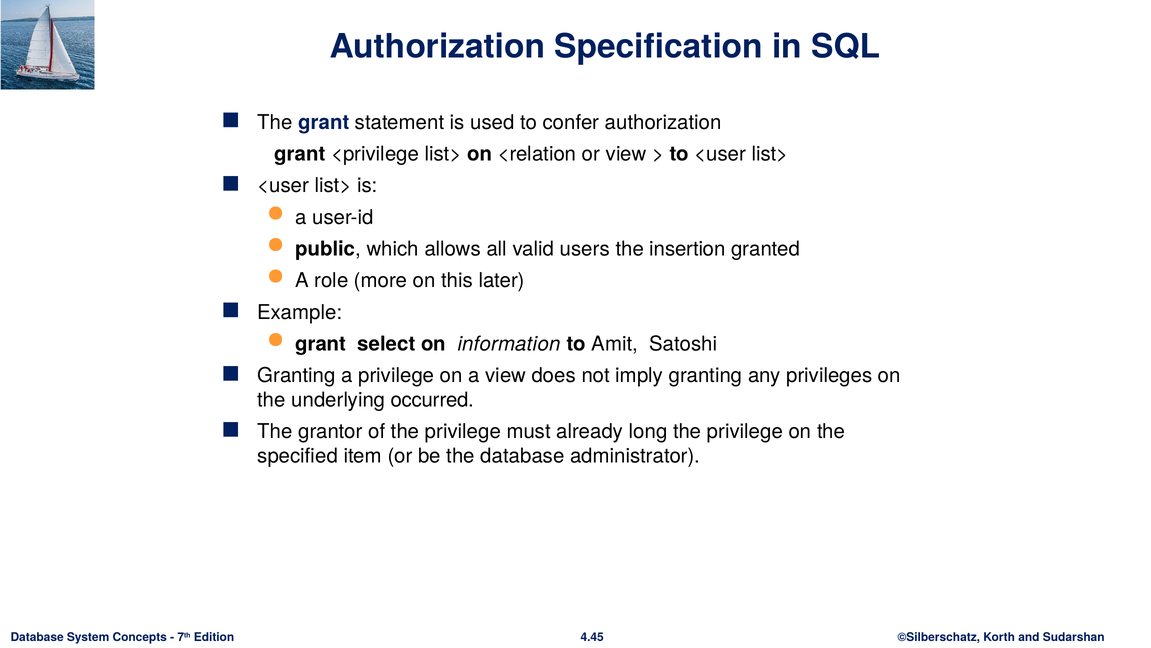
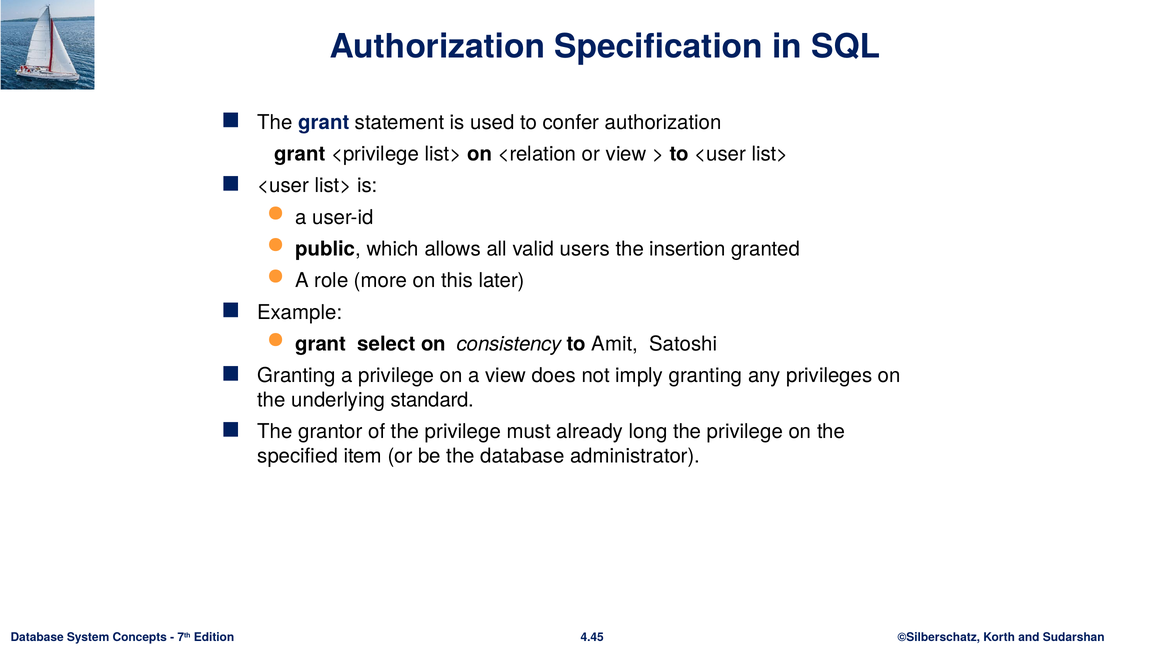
information: information -> consistency
occurred: occurred -> standard
